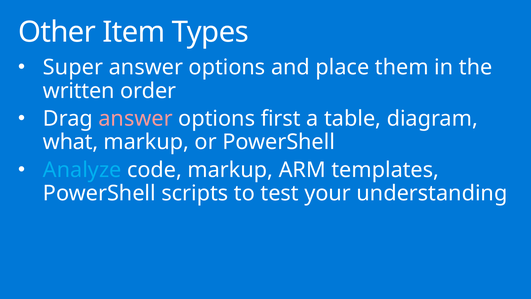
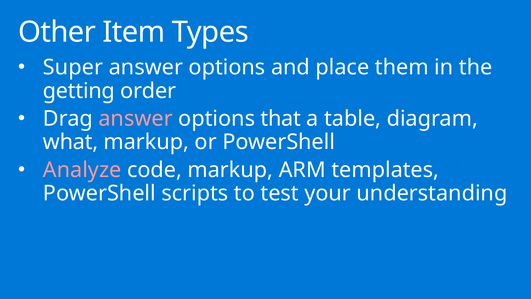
written: written -> getting
first: first -> that
Analyze colour: light blue -> pink
